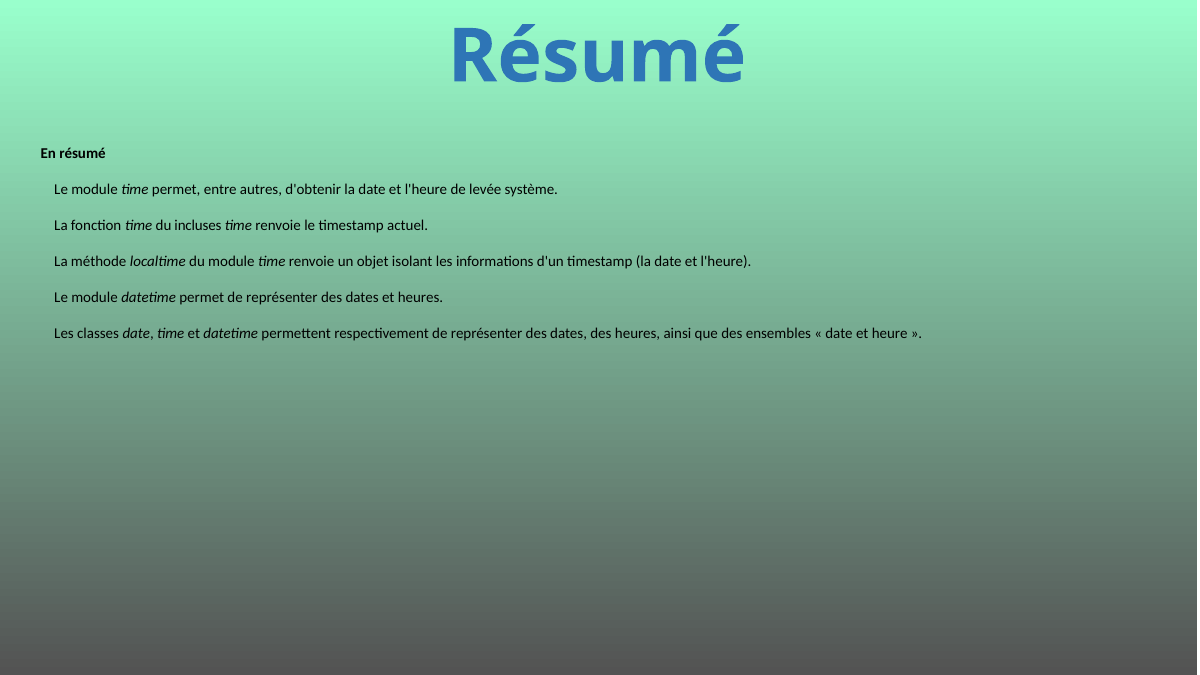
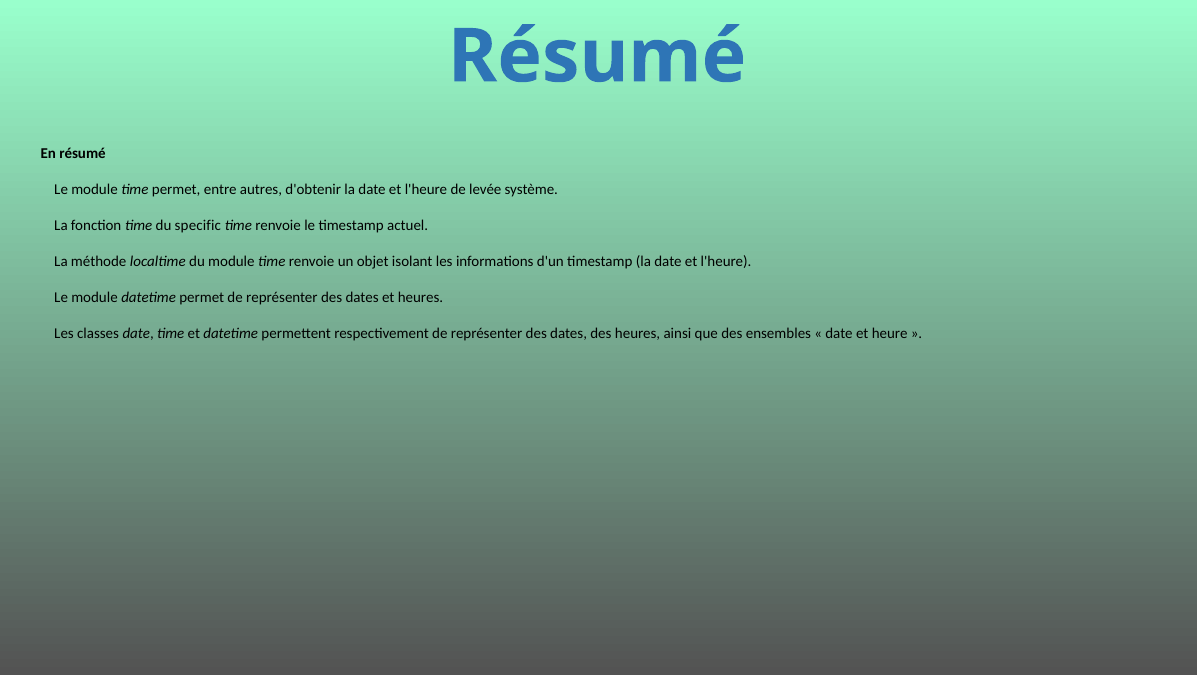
incluses: incluses -> specific
